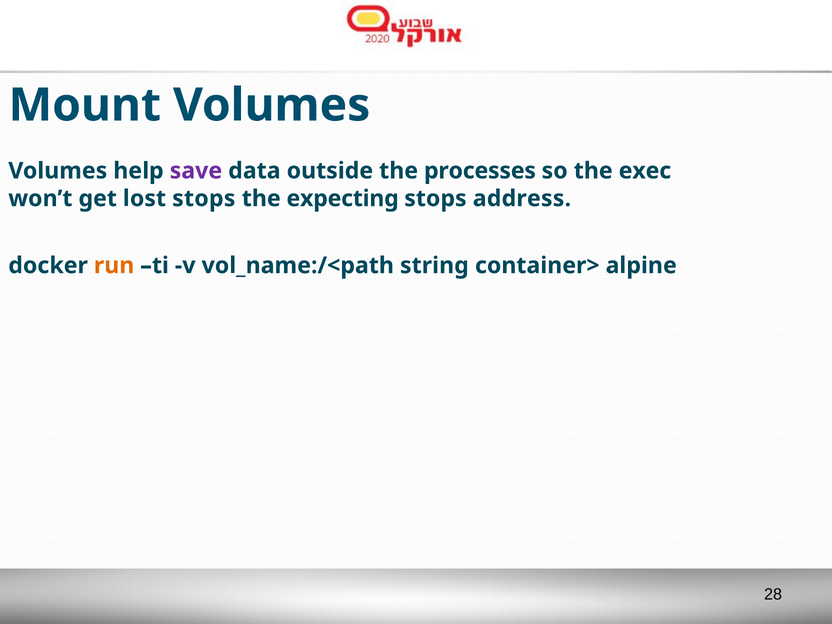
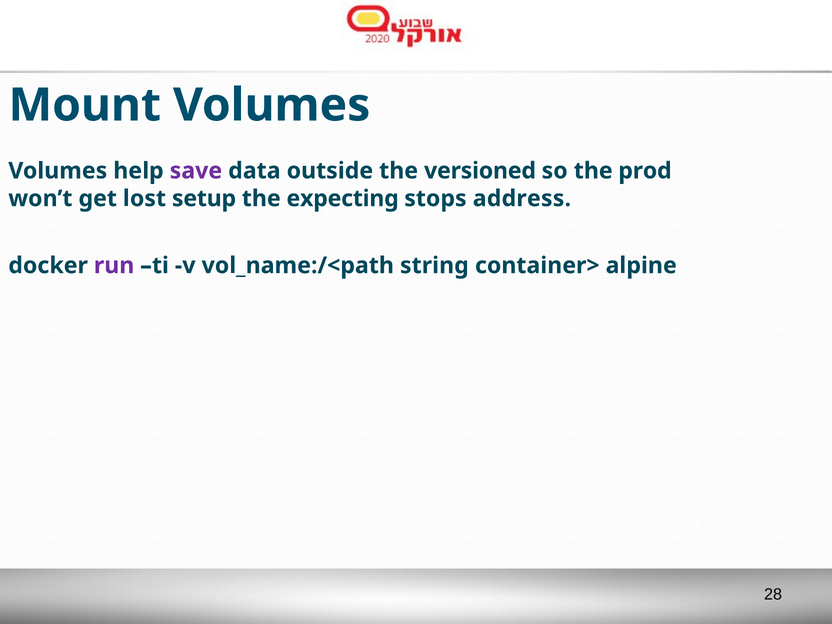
processes: processes -> versioned
exec: exec -> prod
lost stops: stops -> setup
run colour: orange -> purple
